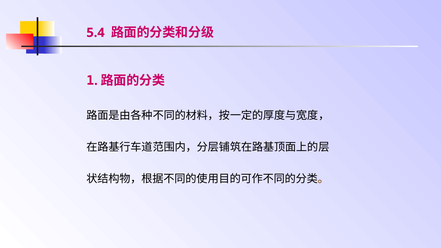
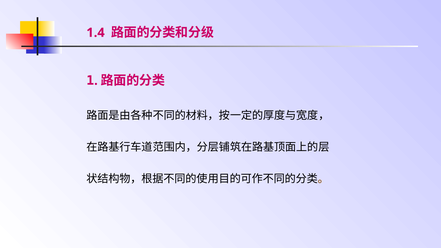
5.4: 5.4 -> 1.4
